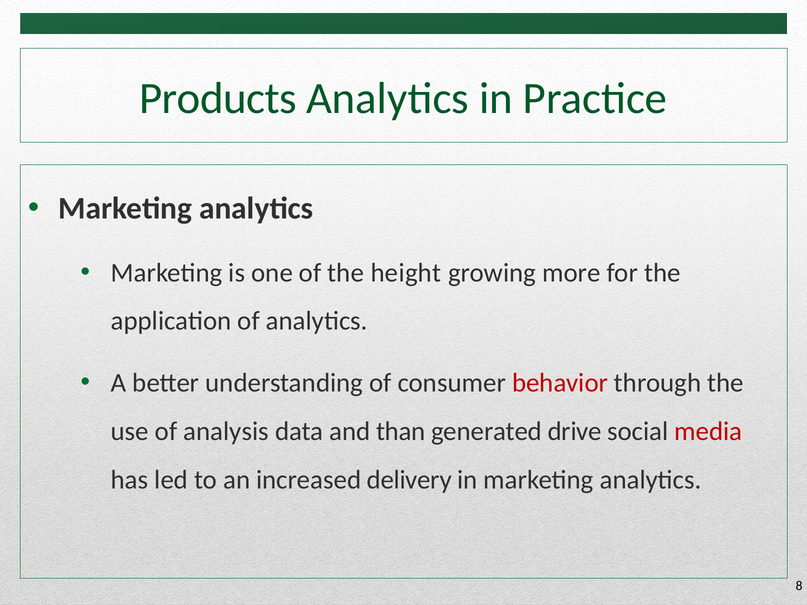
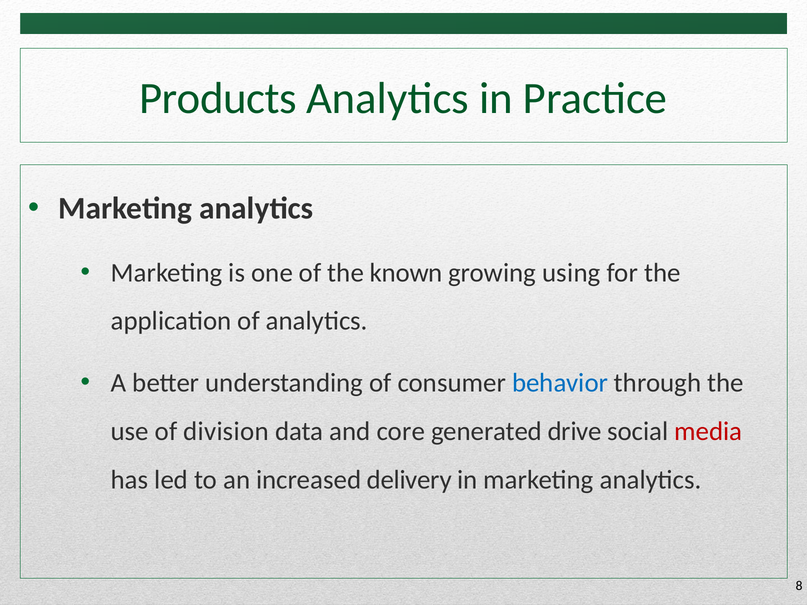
height: height -> known
more: more -> using
behavior colour: red -> blue
analysis: analysis -> division
than: than -> core
